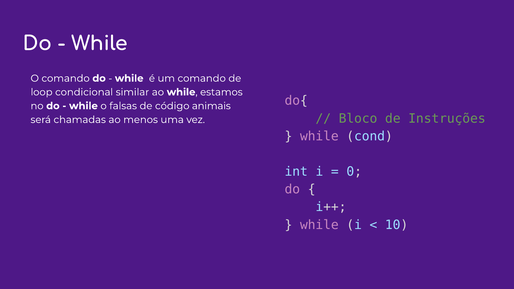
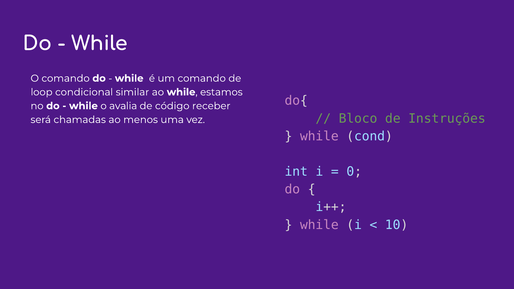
falsas: falsas -> avalia
animais: animais -> receber
